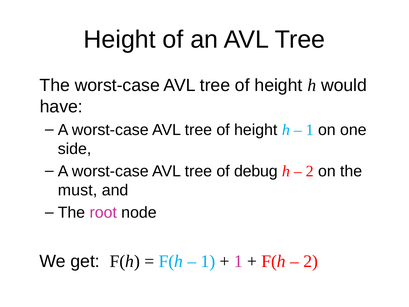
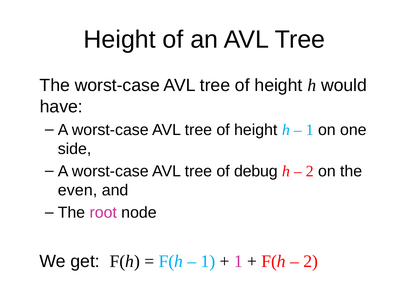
must: must -> even
